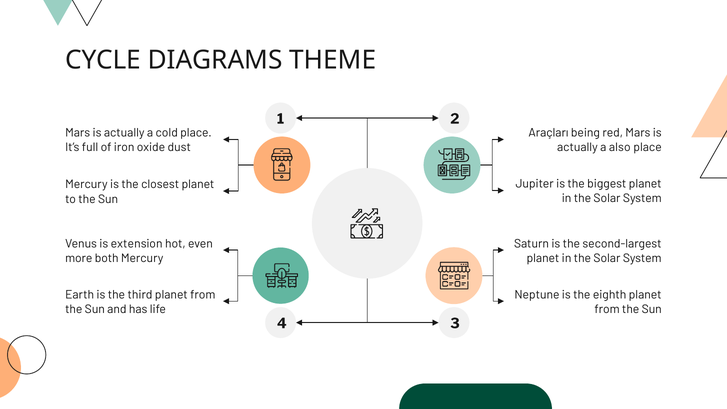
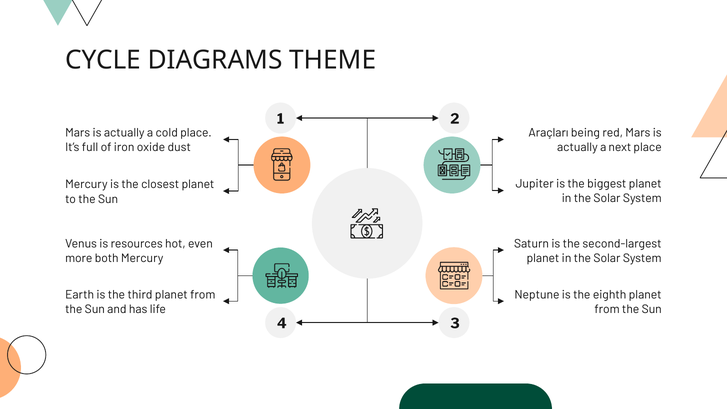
also: also -> next
extension: extension -> resources
